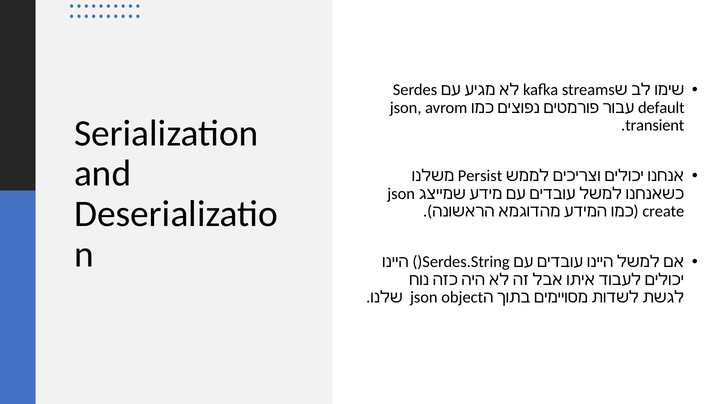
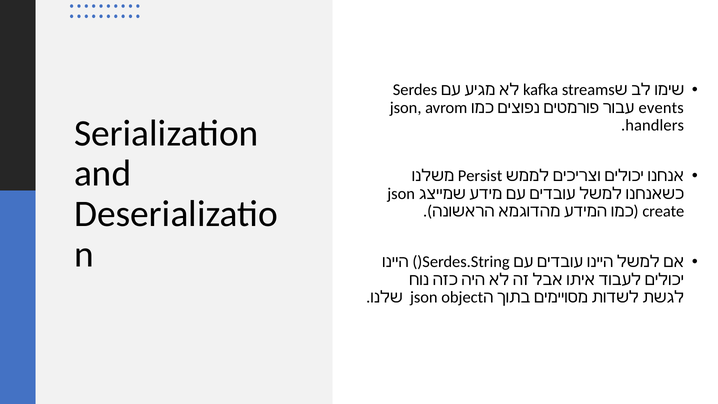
default: default -> events
transient: transient -> handlers
